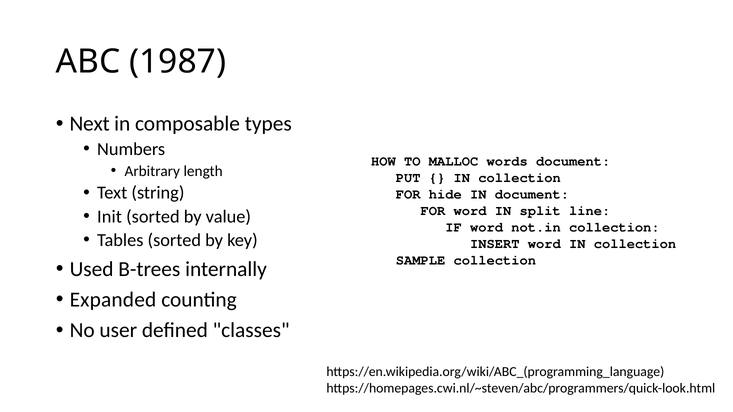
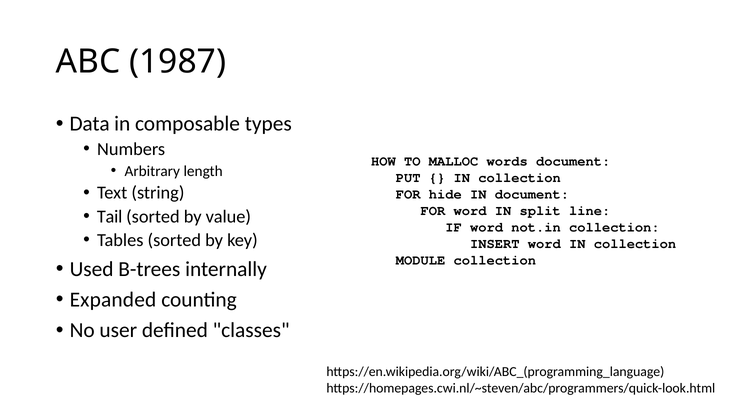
Next: Next -> Data
Init: Init -> Tail
SAMPLE: SAMPLE -> MODULE
